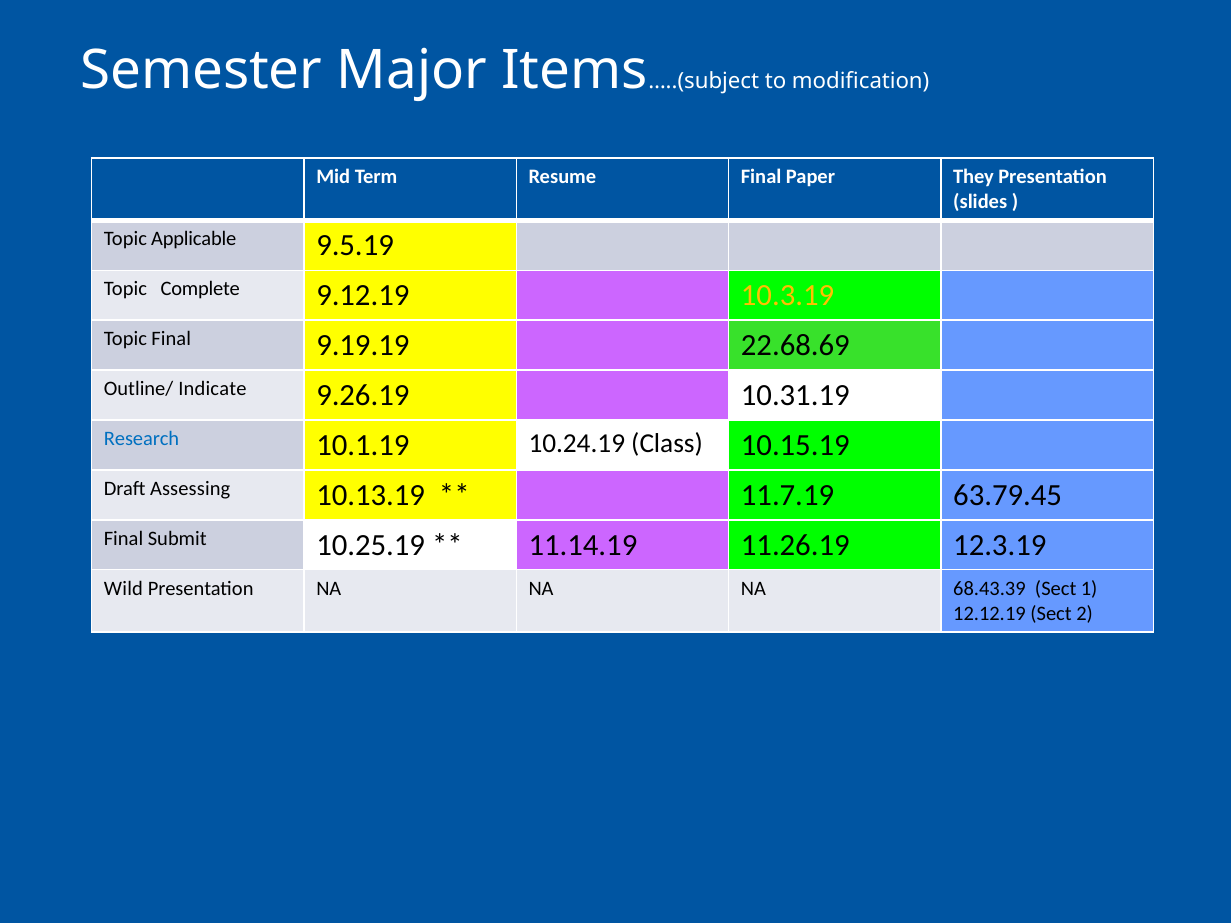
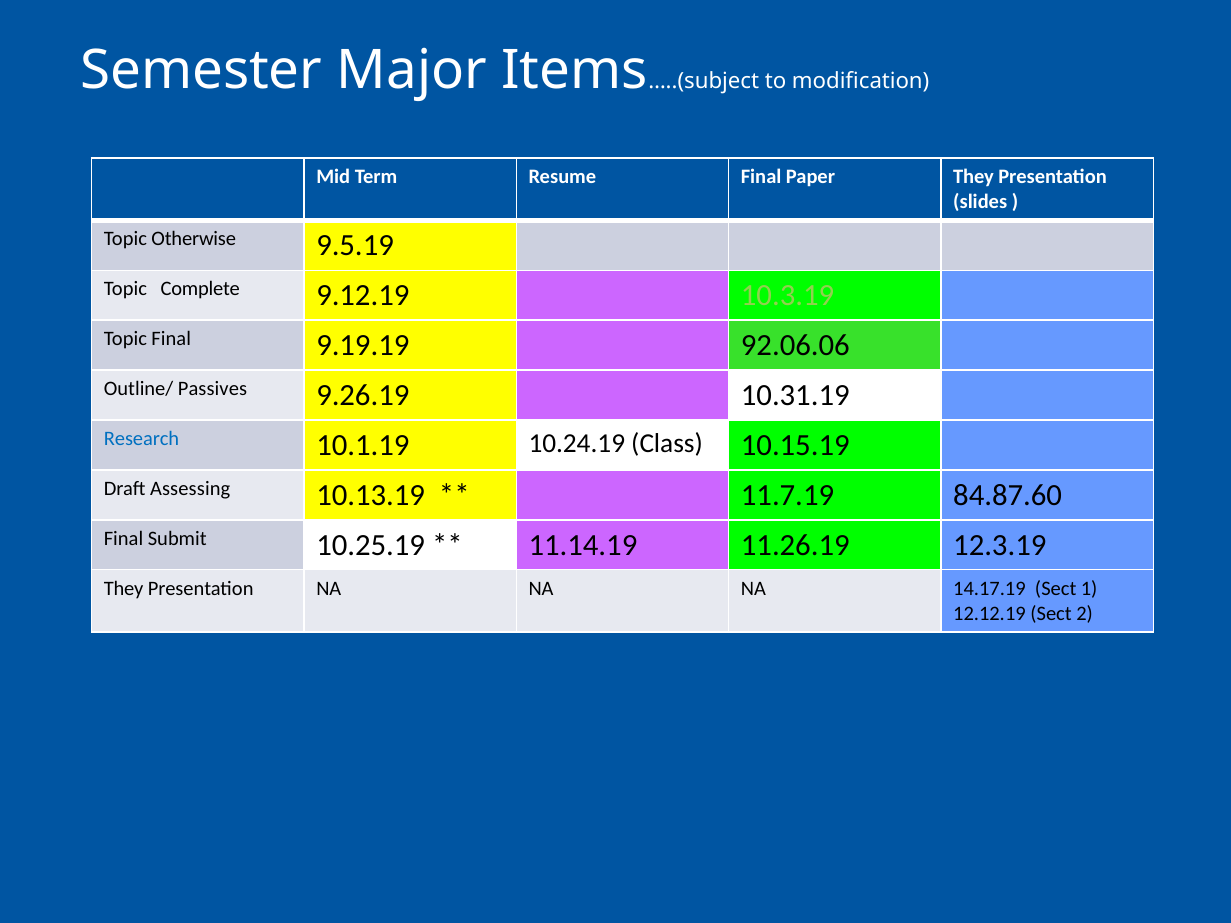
Applicable: Applicable -> Otherwise
10.3.19 colour: yellow -> light green
22.68.69: 22.68.69 -> 92.06.06
Indicate: Indicate -> Passives
63.79.45: 63.79.45 -> 84.87.60
Wild at (123, 589): Wild -> They
68.43.39: 68.43.39 -> 14.17.19
